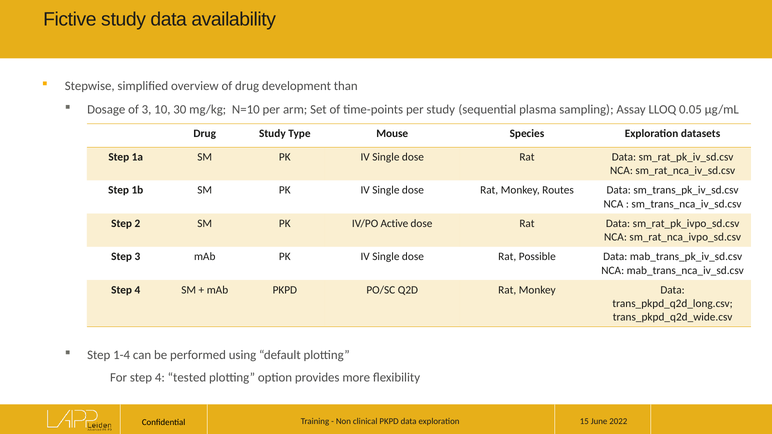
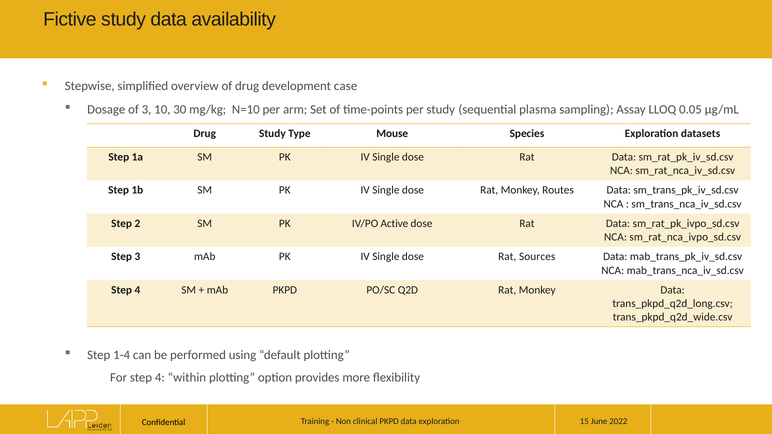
than: than -> case
Possible: Possible -> Sources
tested: tested -> within
